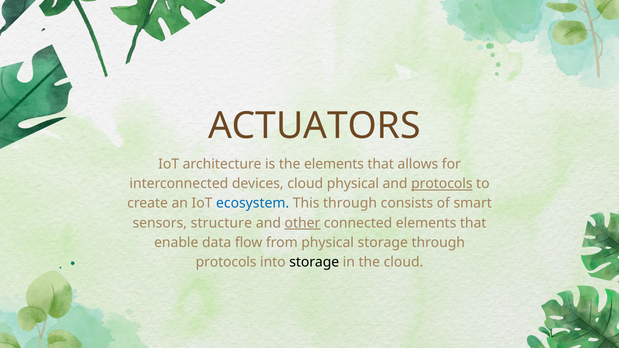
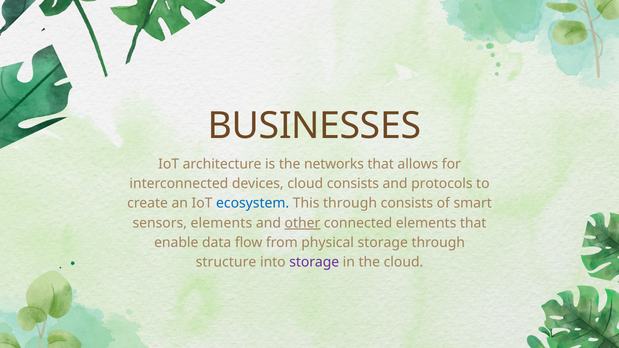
ACTUATORS: ACTUATORS -> BUSINESSES
the elements: elements -> networks
cloud physical: physical -> consists
protocols at (442, 184) underline: present -> none
sensors structure: structure -> elements
protocols at (226, 262): protocols -> structure
storage at (314, 262) colour: black -> purple
